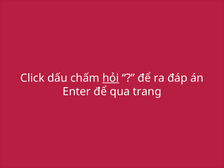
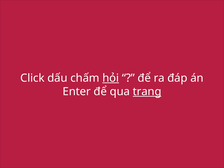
trang underline: none -> present
